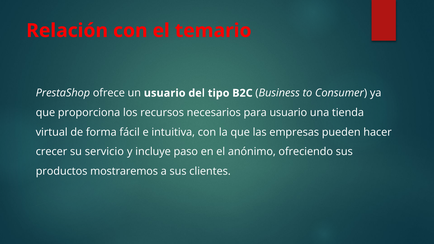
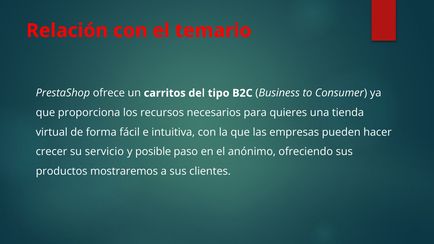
un usuario: usuario -> carritos
para usuario: usuario -> quieres
incluye: incluye -> posible
